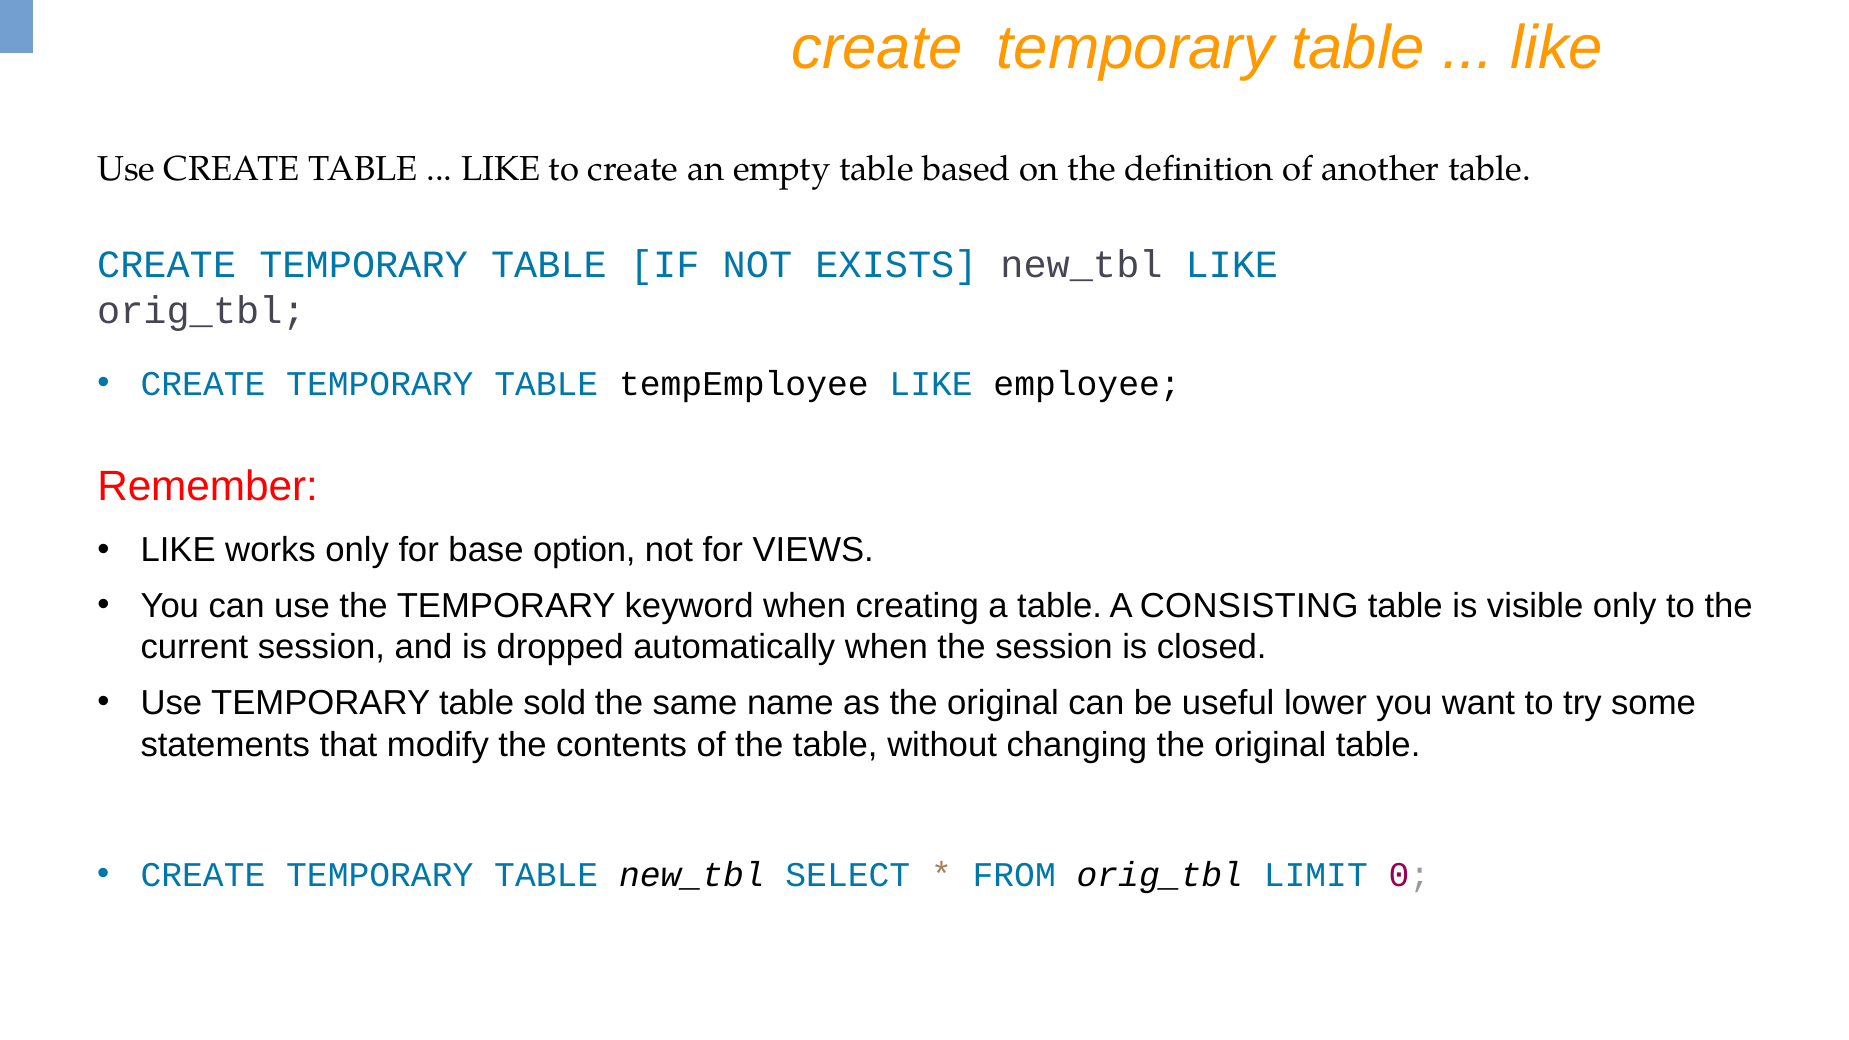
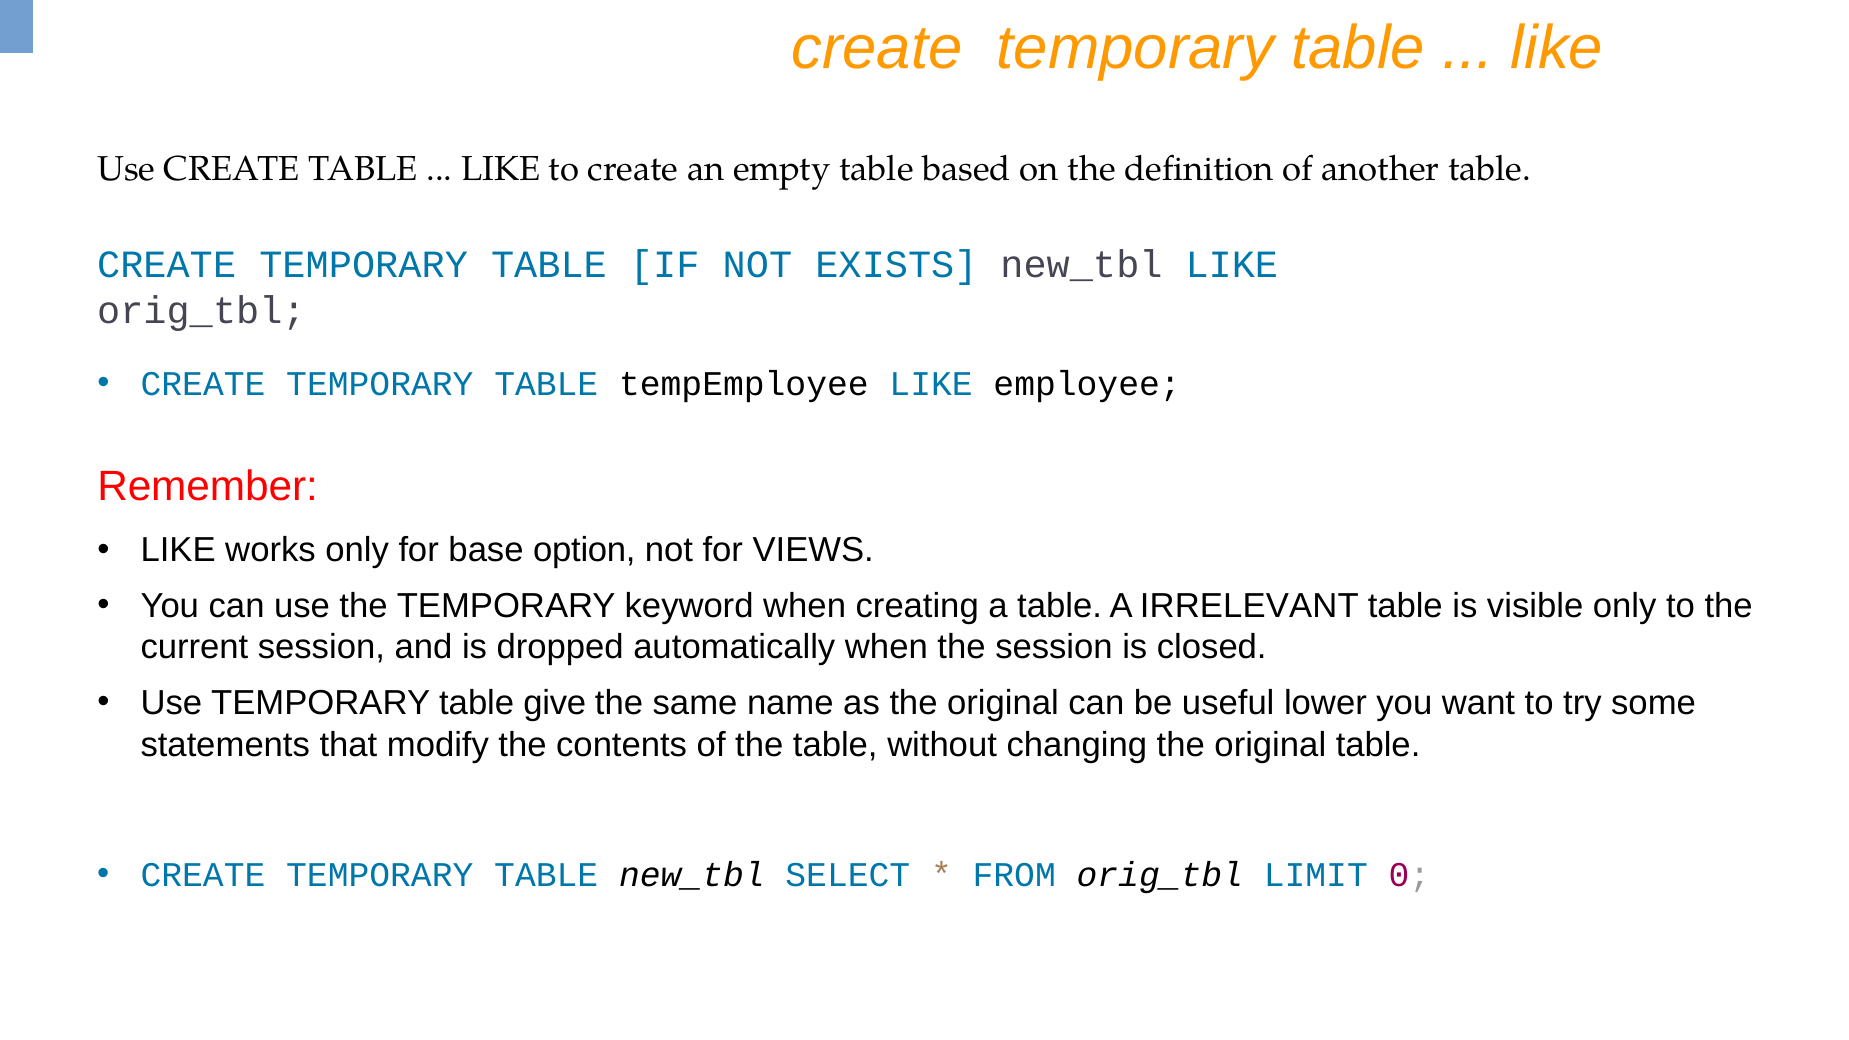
CONSISTING: CONSISTING -> IRRELEVANT
sold: sold -> give
